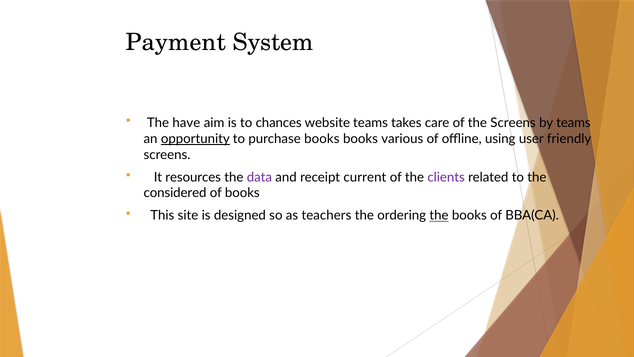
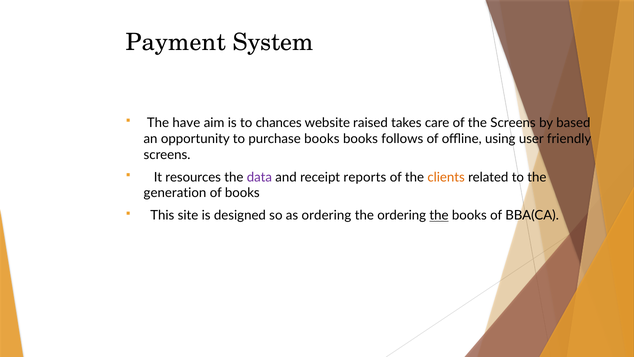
website teams: teams -> raised
by teams: teams -> based
opportunity underline: present -> none
various: various -> follows
current: current -> reports
clients colour: purple -> orange
considered: considered -> generation
as teachers: teachers -> ordering
